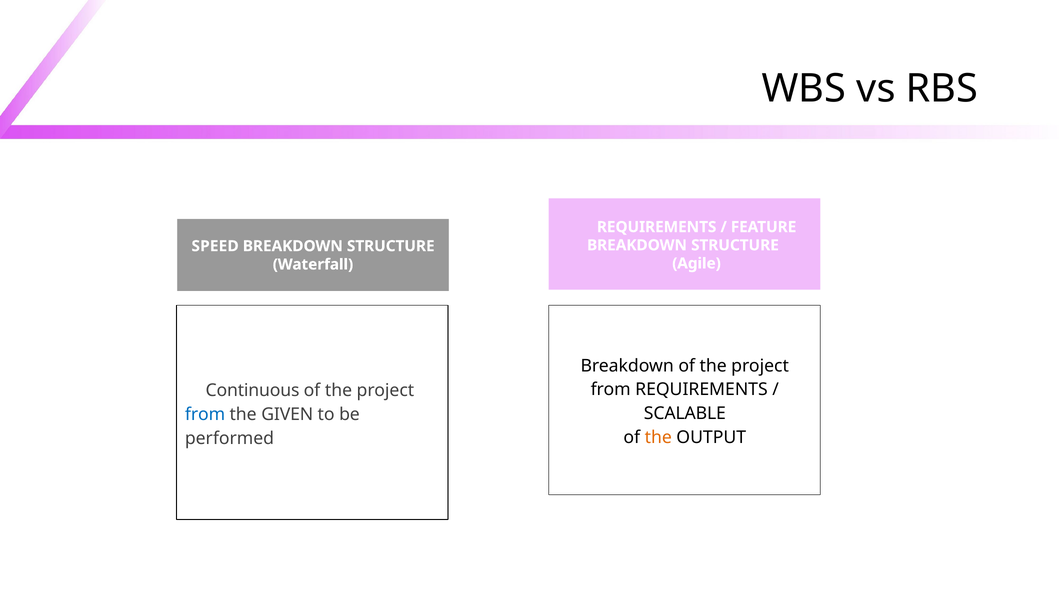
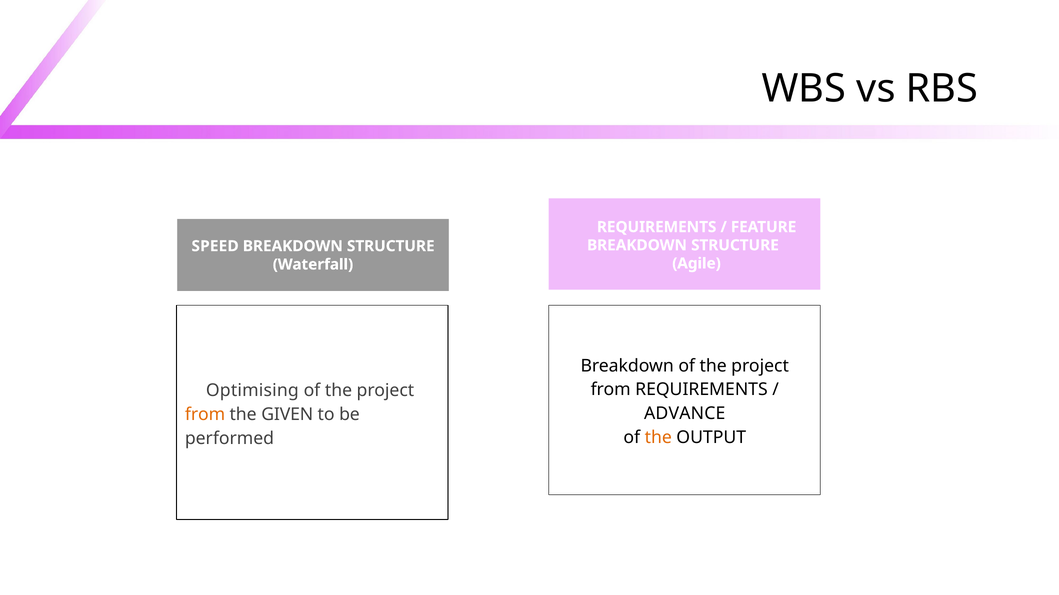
Continuous: Continuous -> Optimising
SCALABLE: SCALABLE -> ADVANCE
from at (205, 415) colour: blue -> orange
